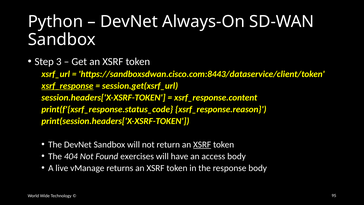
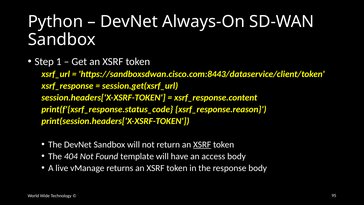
3: 3 -> 1
xsrf_response underline: present -> none
exercises: exercises -> template
